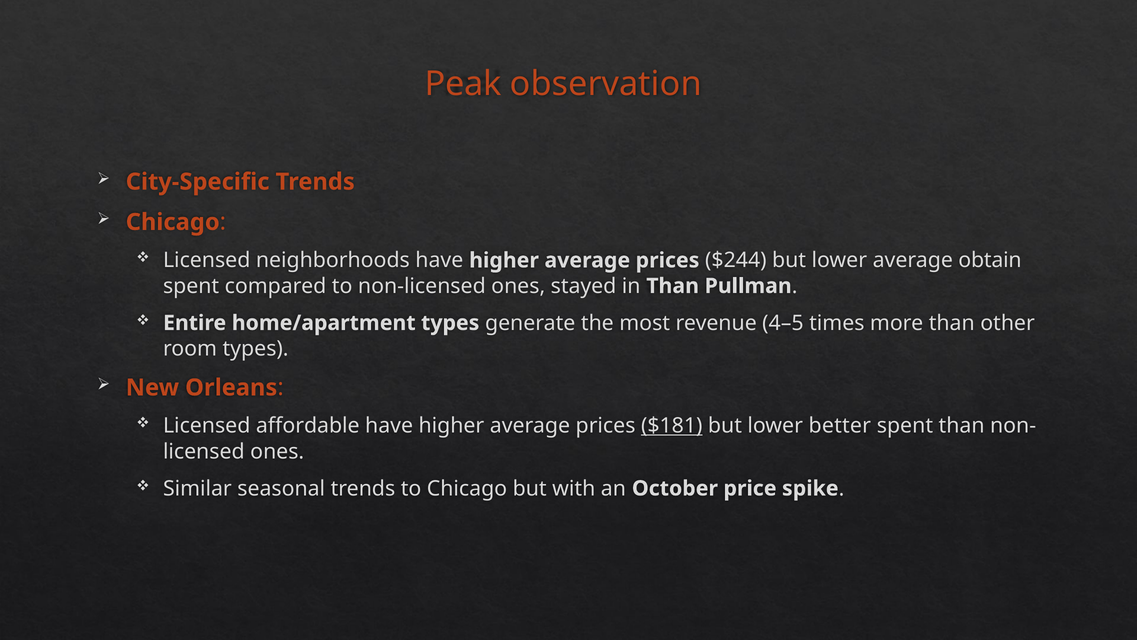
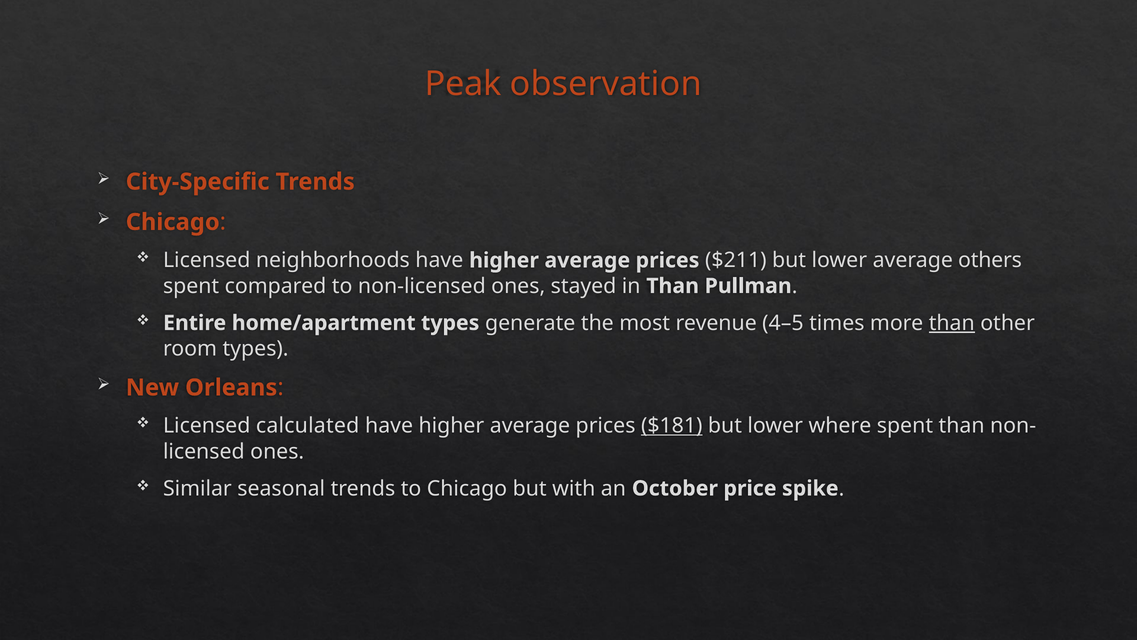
$244: $244 -> $211
obtain: obtain -> others
than at (952, 323) underline: none -> present
affordable: affordable -> calculated
better: better -> where
